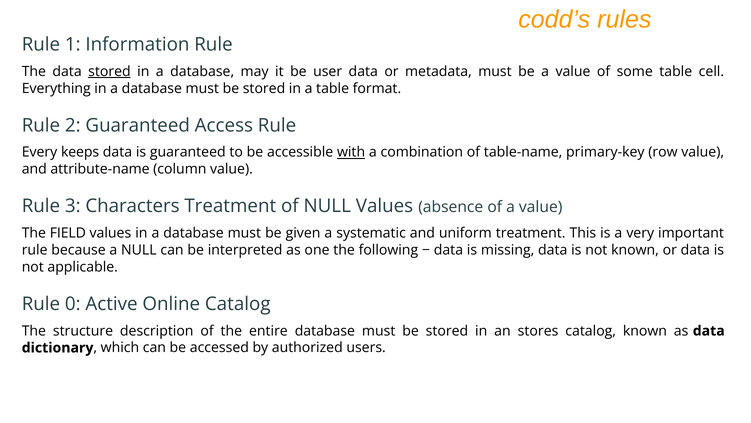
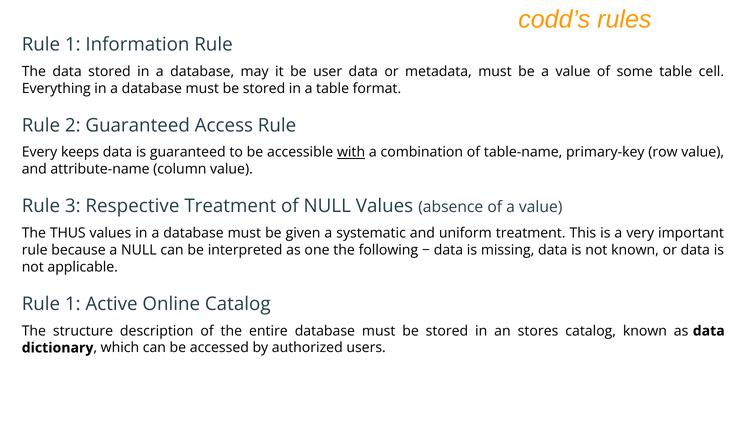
stored at (109, 71) underline: present -> none
Characters: Characters -> Respective
FIELD: FIELD -> THUS
0 at (73, 304): 0 -> 1
